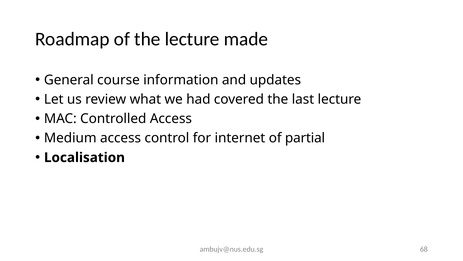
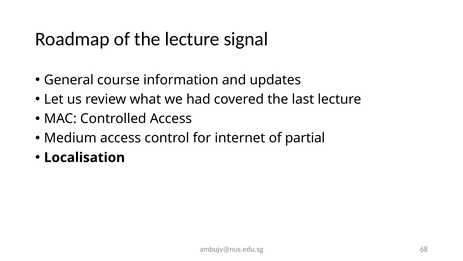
made: made -> signal
